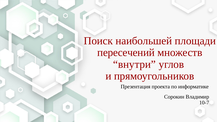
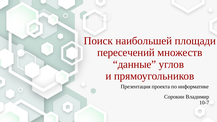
внутри: внутри -> данные
